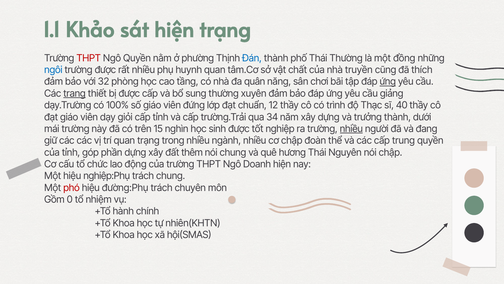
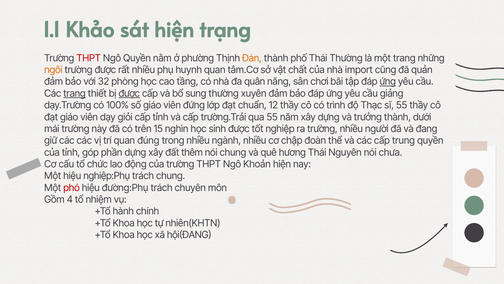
Đán colour: blue -> orange
một đồng: đồng -> trang
ngôi colour: blue -> orange
truyền: truyền -> import
thích: thích -> quản
được at (129, 93) underline: none -> present
sĩ 40: 40 -> 55
qua 34: 34 -> 55
nhiều at (351, 129) underline: present -> none
quan trạng: trạng -> đúng
nói chập: chập -> chưa
Doanh: Doanh -> Khoản
0: 0 -> 4
hội(SMAS: hội(SMAS -> hội(ĐANG
